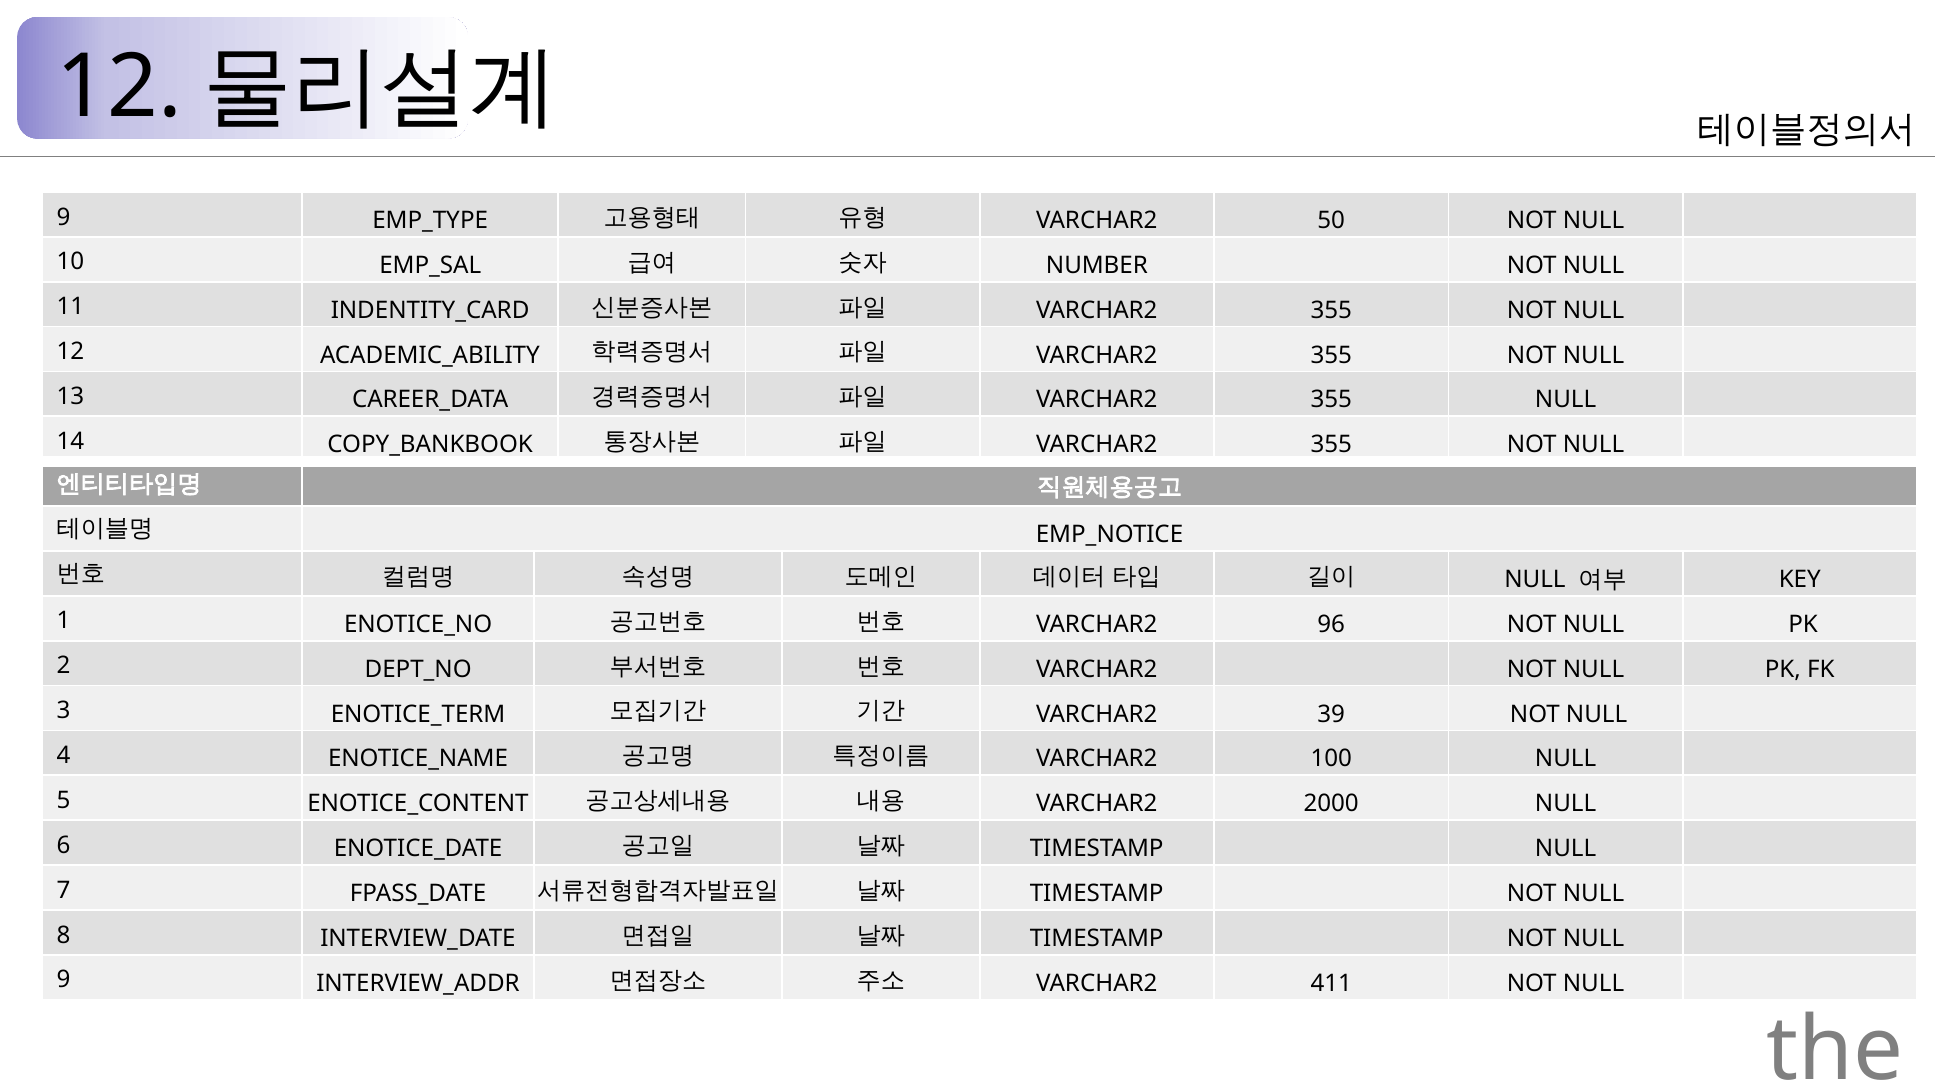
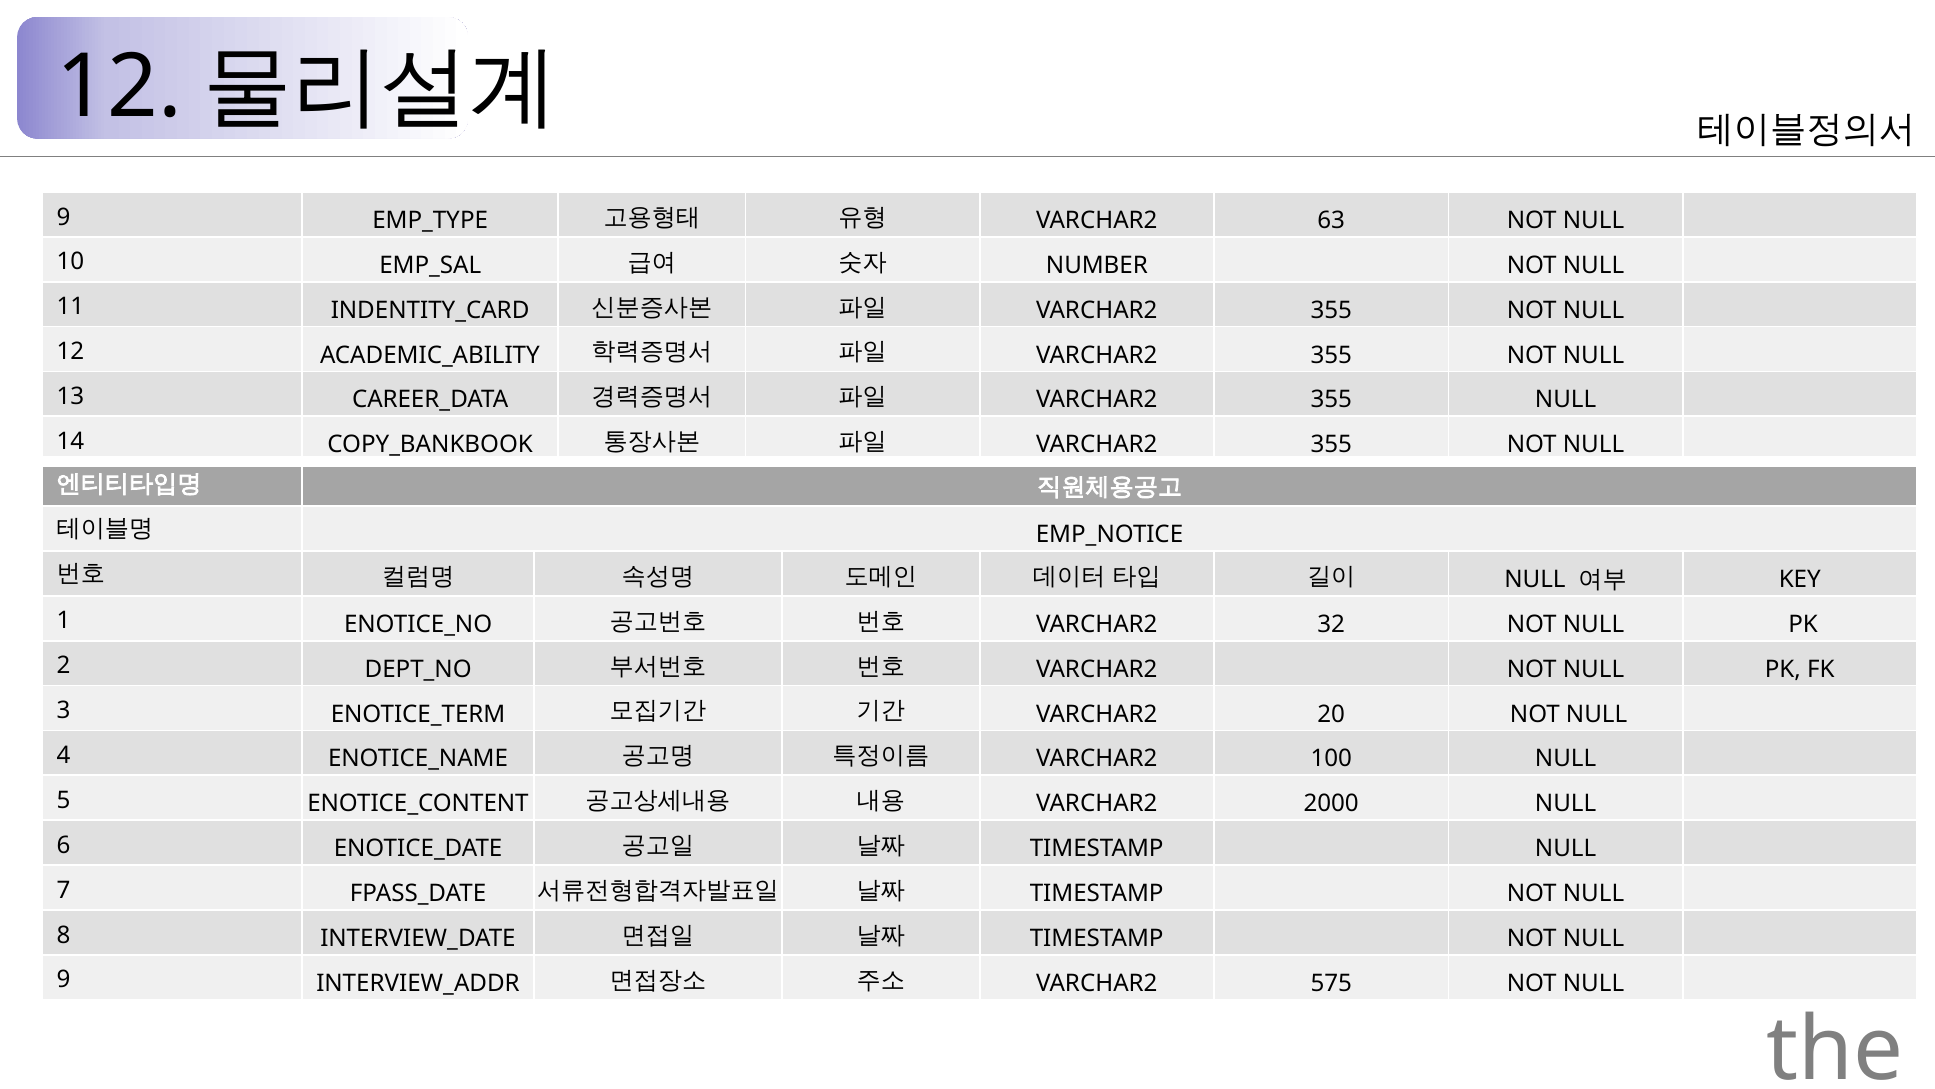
50: 50 -> 63
96: 96 -> 32
39: 39 -> 20
411: 411 -> 575
